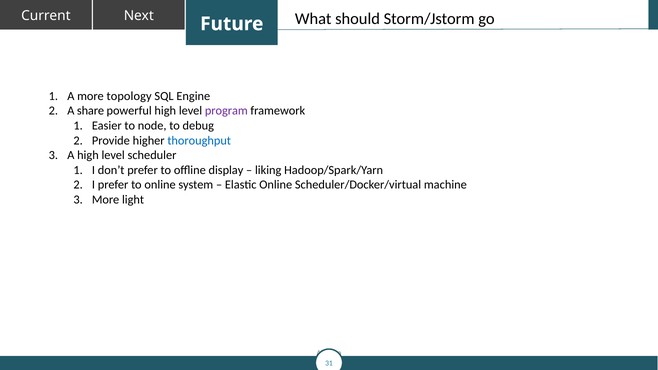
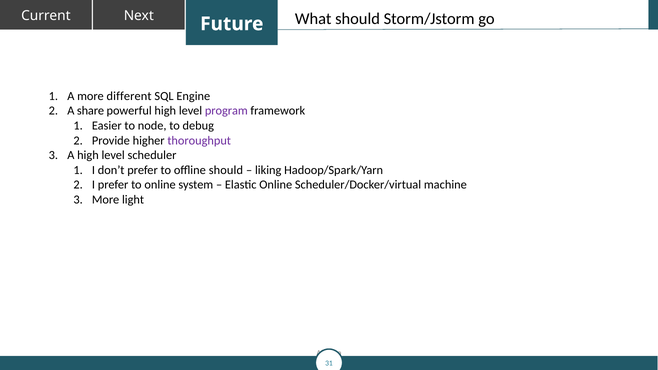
topology: topology -> different
thoroughput colour: blue -> purple
offline display: display -> should
